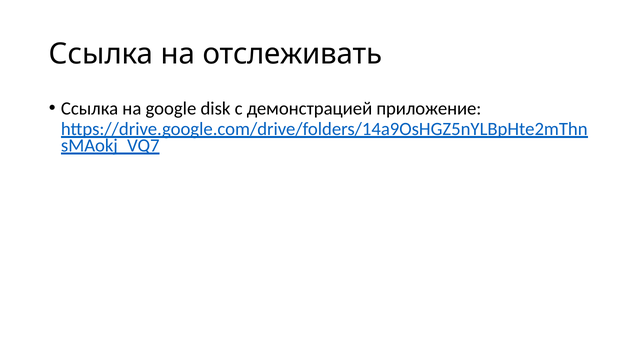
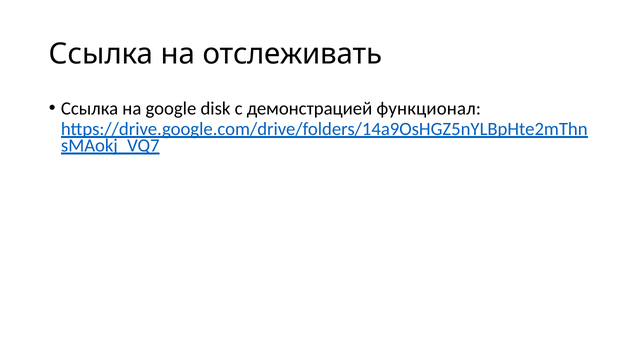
приложение: приложение -> функционал
